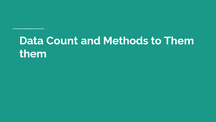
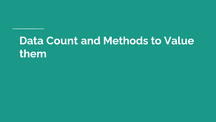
to Them: Them -> Value
